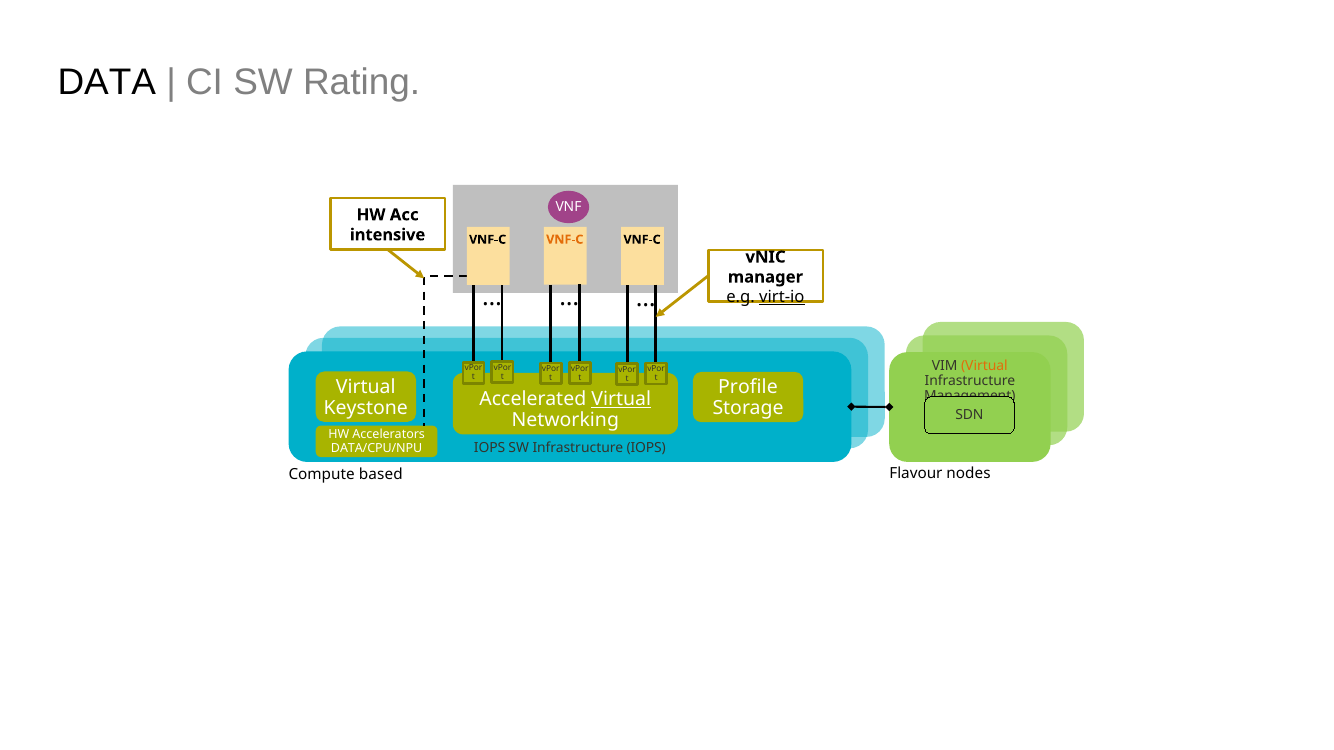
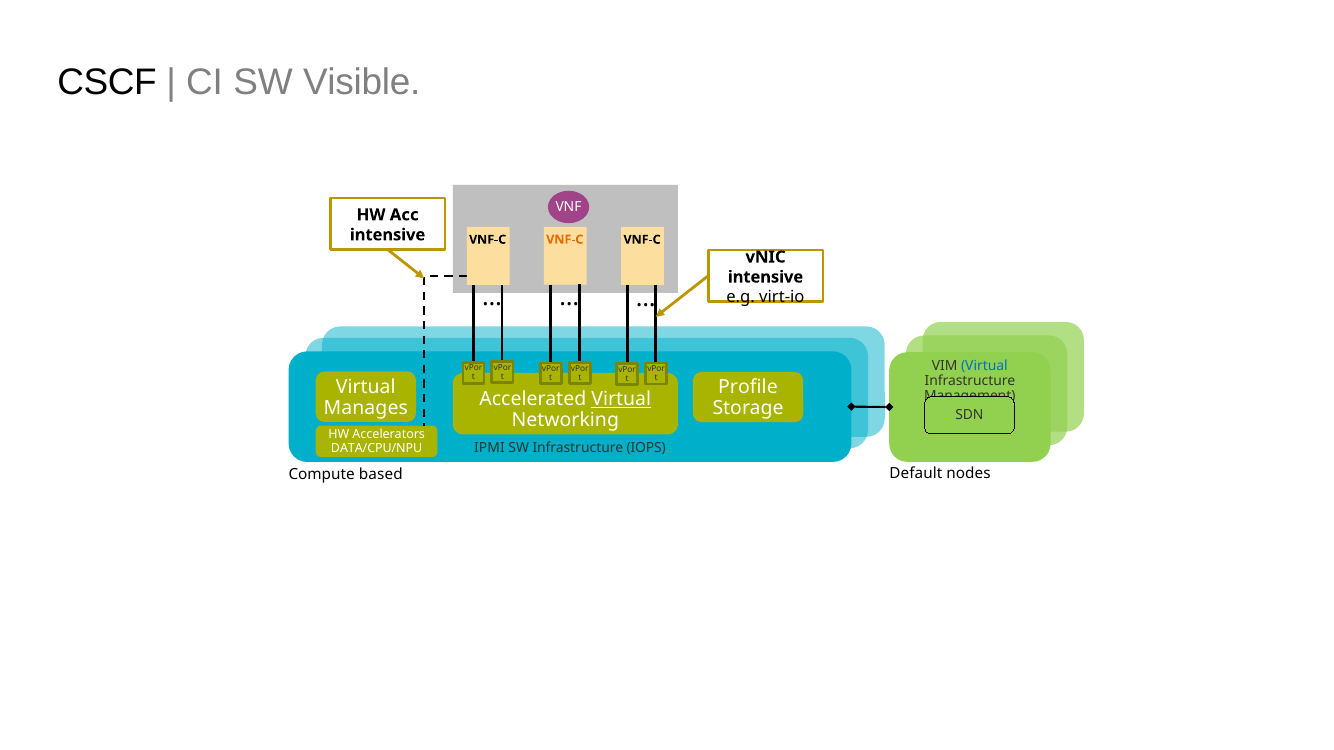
DATA: DATA -> CSCF
Rating: Rating -> Visible
manager at (765, 277): manager -> intensive
virt-io underline: present -> none
Virtual at (984, 366) colour: orange -> blue
Keystone: Keystone -> Manages
IOPS at (490, 448): IOPS -> IPMI
Flavour: Flavour -> Default
